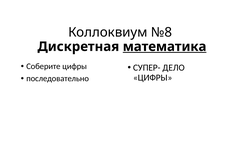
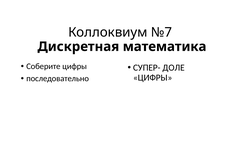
№8: №8 -> №7
математика underline: present -> none
ДЕЛО: ДЕЛО -> ДОЛЕ
